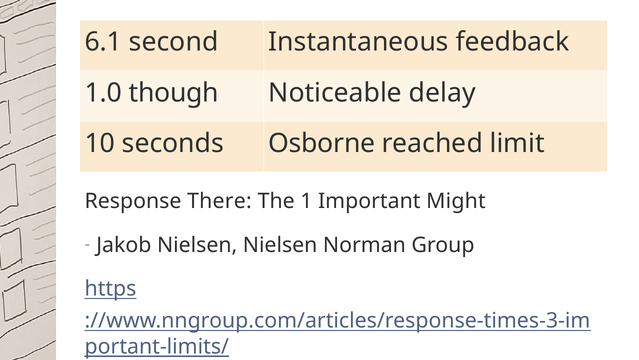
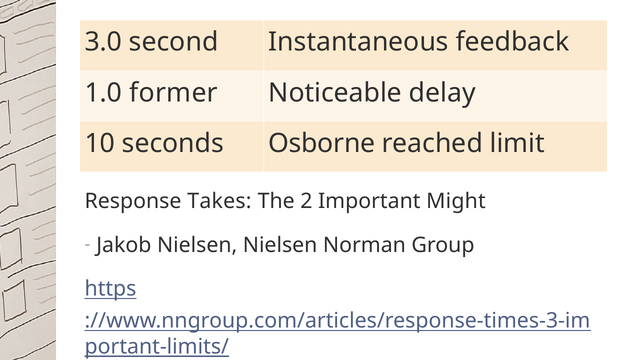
6.1: 6.1 -> 3.0
though: though -> former
There: There -> Takes
1: 1 -> 2
